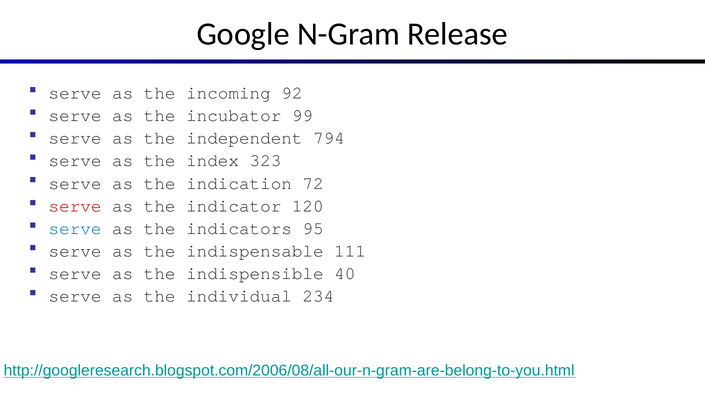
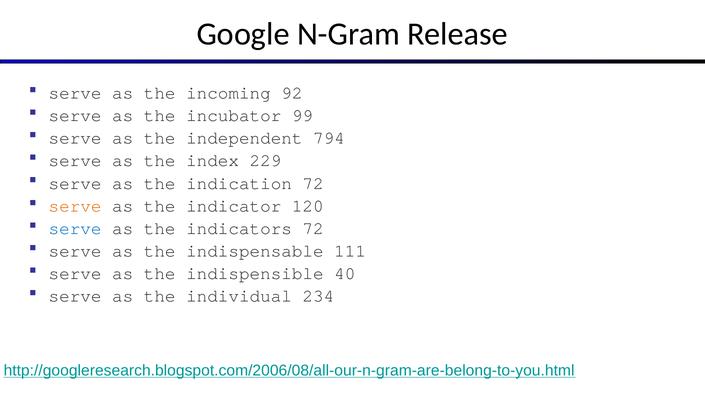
323: 323 -> 229
serve at (75, 206) colour: red -> orange
indicators 95: 95 -> 72
